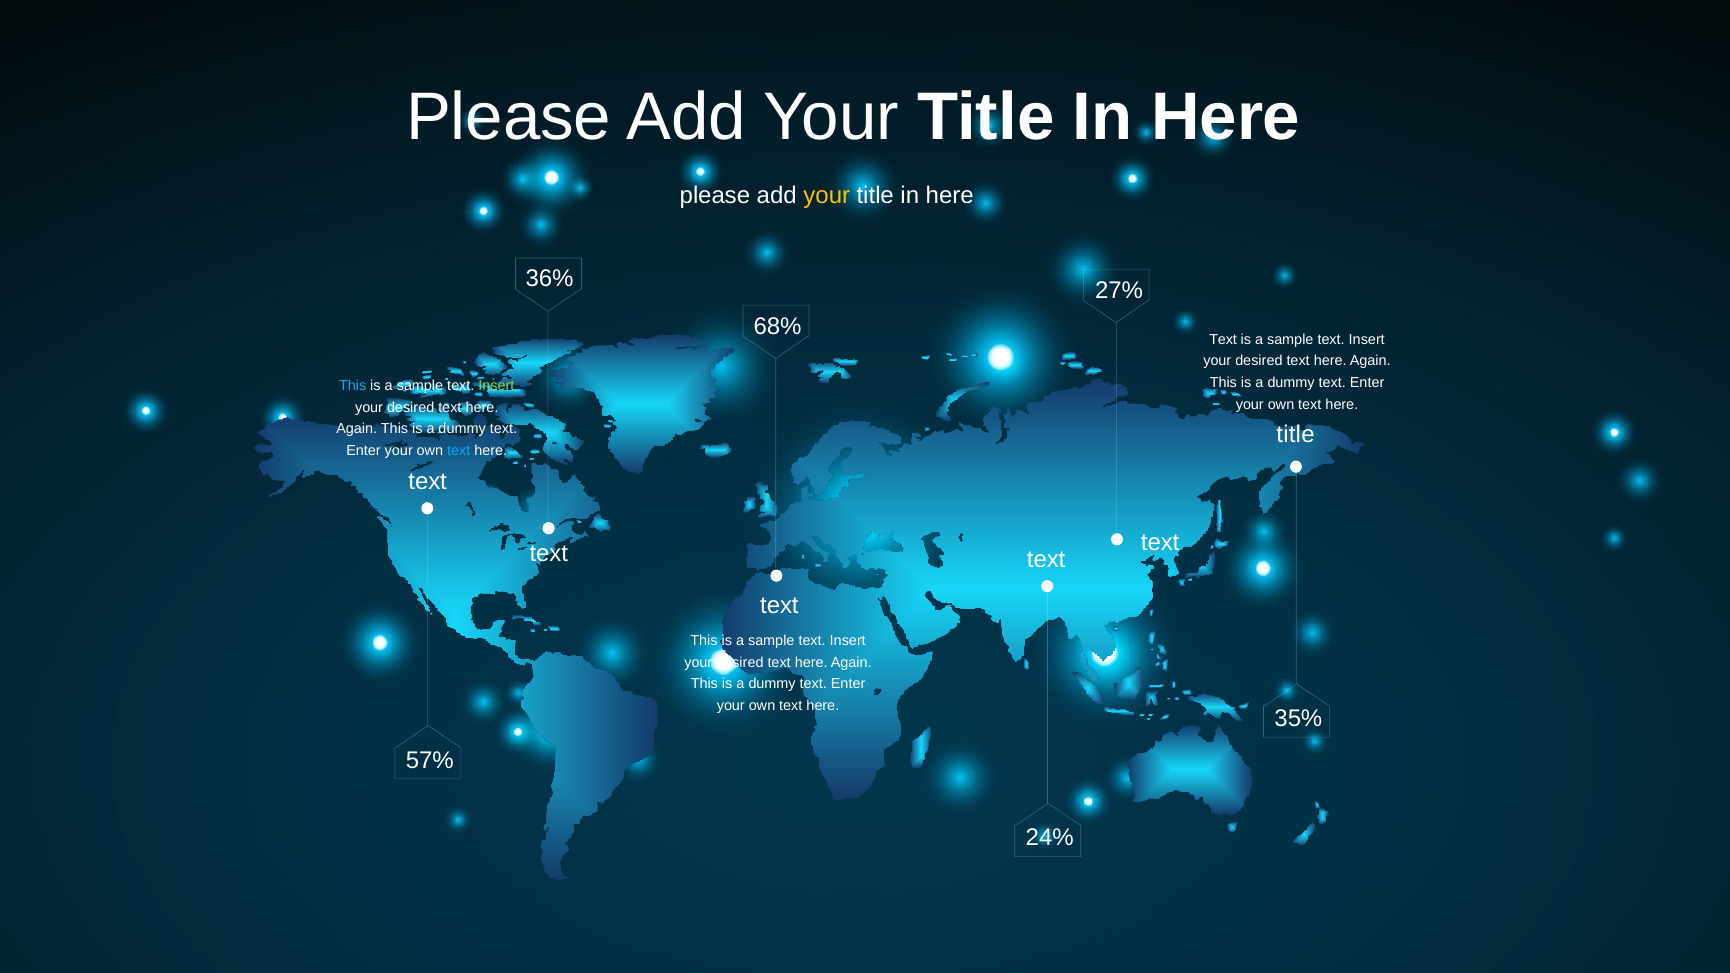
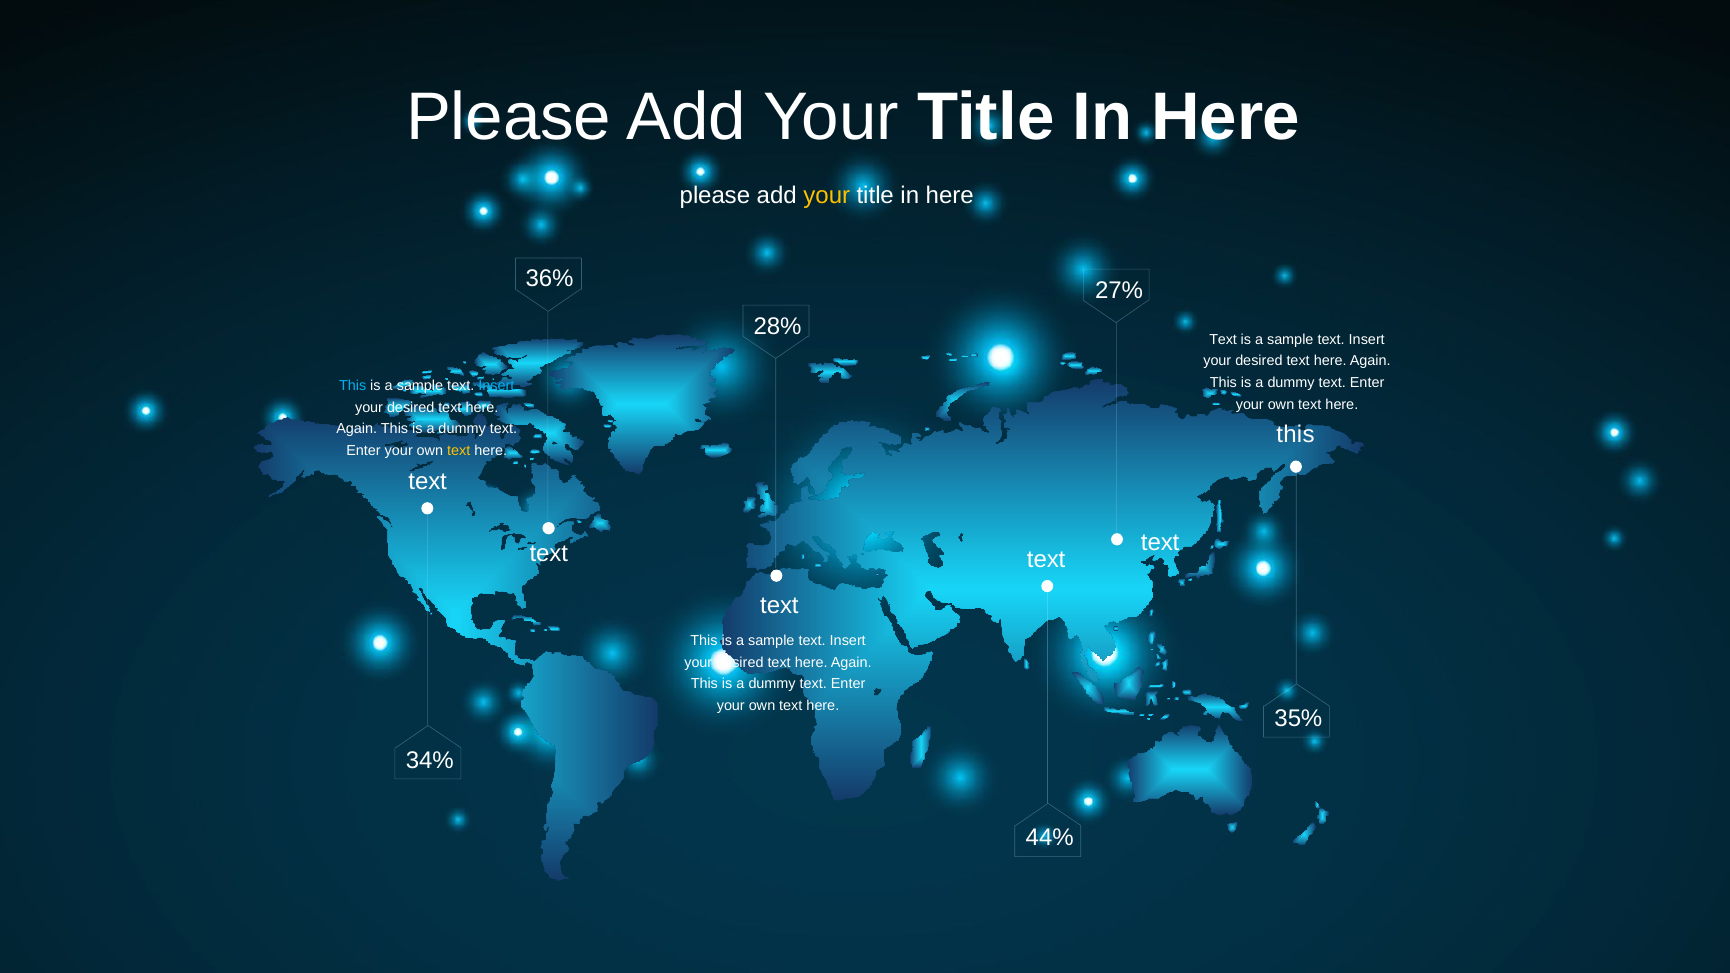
68%: 68% -> 28%
Insert at (496, 386) colour: light green -> light blue
title at (1296, 434): title -> this
text at (459, 451) colour: light blue -> yellow
57%: 57% -> 34%
24%: 24% -> 44%
